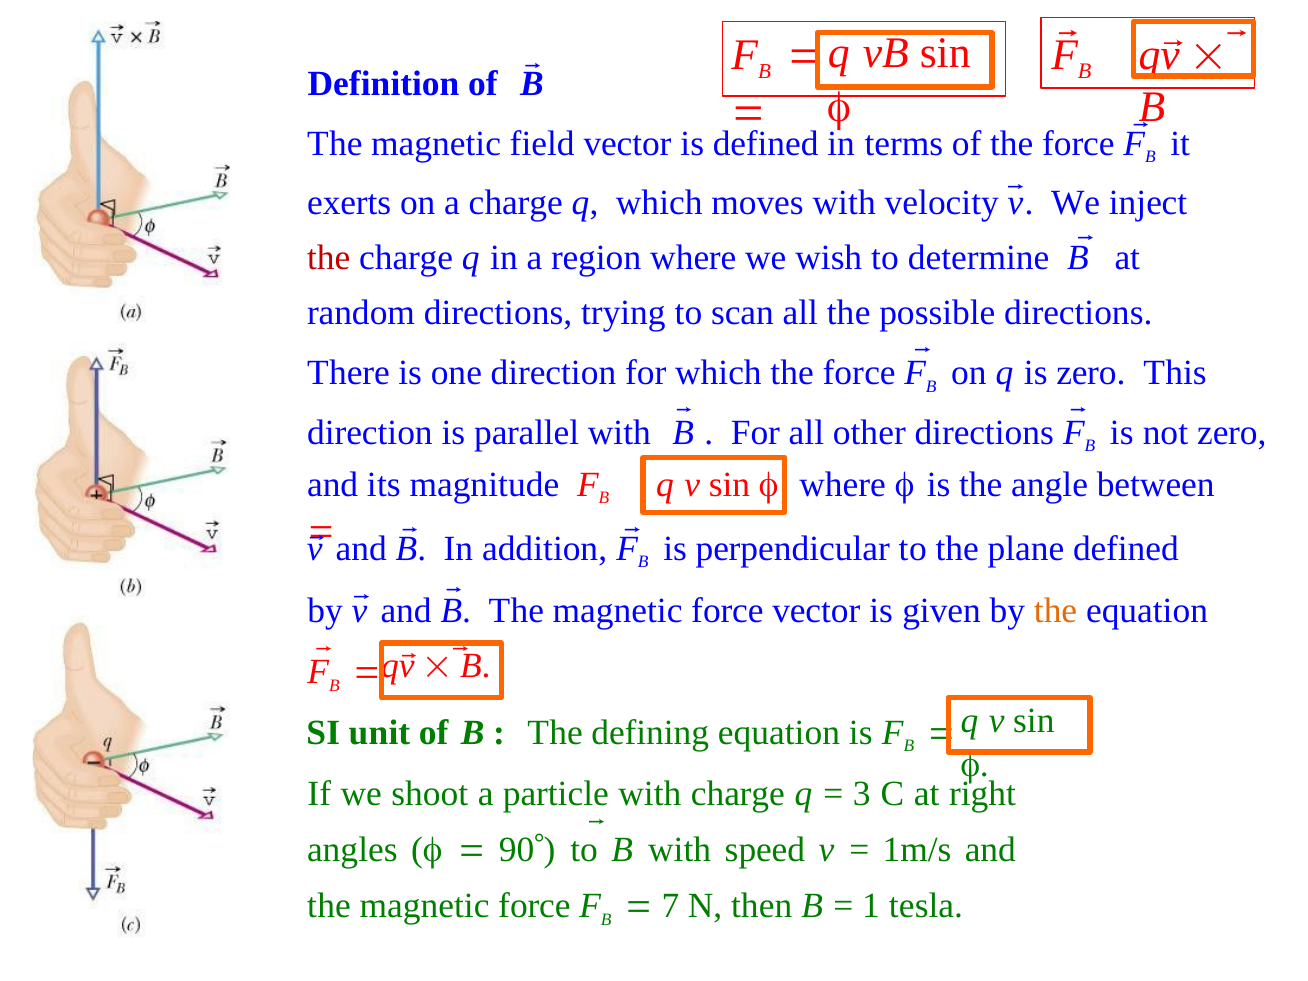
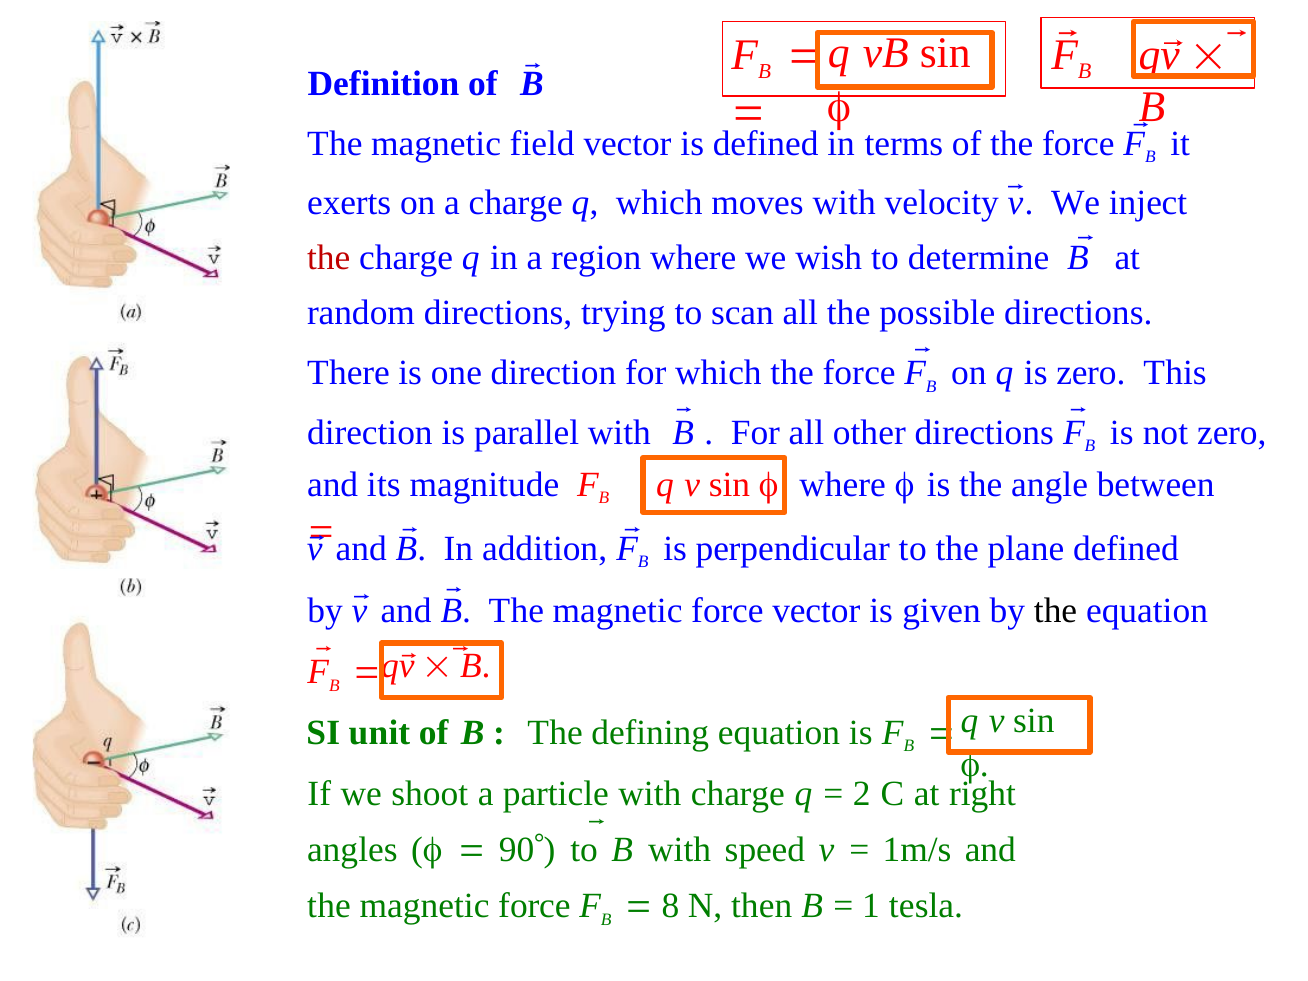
the at (1056, 611) colour: orange -> black
3: 3 -> 2
7: 7 -> 8
